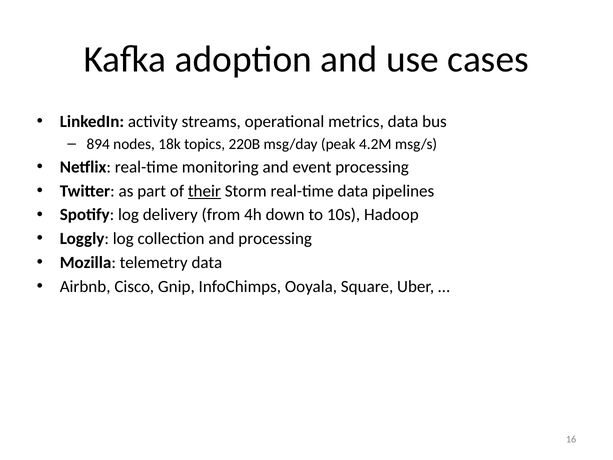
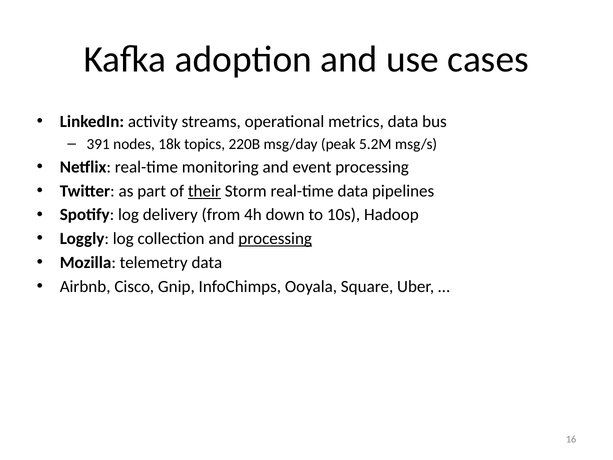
894: 894 -> 391
4.2M: 4.2M -> 5.2M
processing at (275, 239) underline: none -> present
